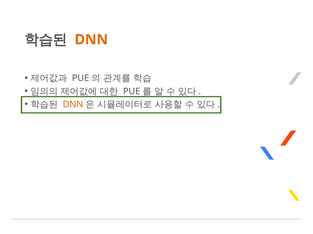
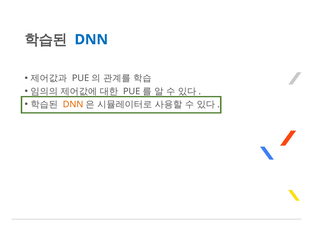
DNN at (91, 40) colour: orange -> blue
